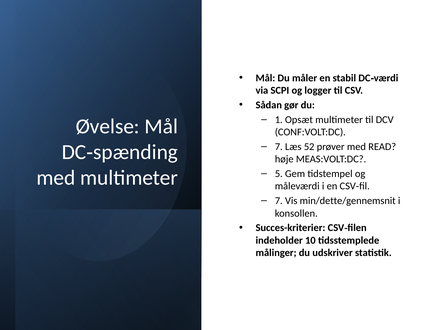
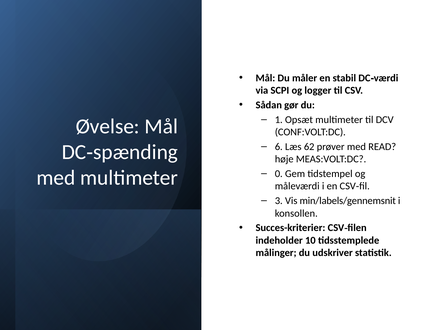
7 at (279, 147): 7 -> 6
52: 52 -> 62
5: 5 -> 0
7 at (279, 201): 7 -> 3
min/dette/gennemsnit: min/dette/gennemsnit -> min/labels/gennemsnit
